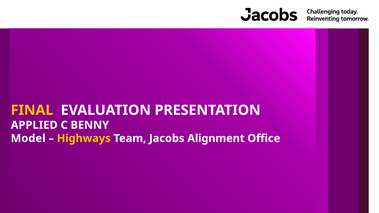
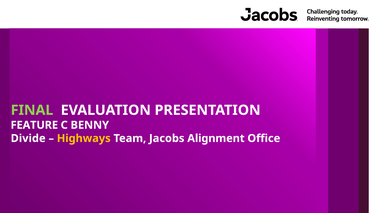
FINAL colour: yellow -> light green
APPLIED: APPLIED -> FEATURE
Model: Model -> Divide
